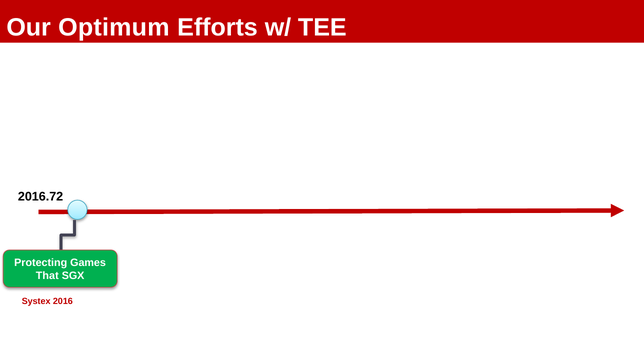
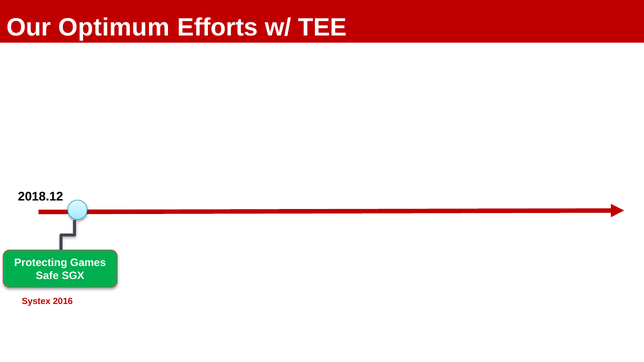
2016.72: 2016.72 -> 2018.12
That: That -> Safe
